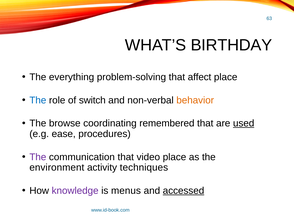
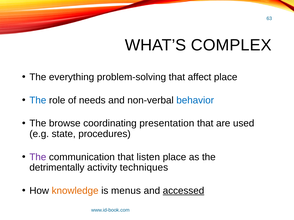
BIRTHDAY: BIRTHDAY -> COMPLEX
switch: switch -> needs
behavior colour: orange -> blue
remembered: remembered -> presentation
used underline: present -> none
ease: ease -> state
video: video -> listen
environment: environment -> detrimentally
knowledge colour: purple -> orange
